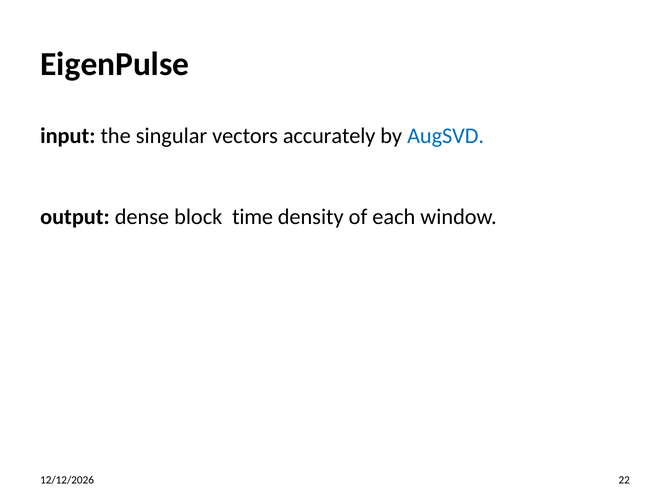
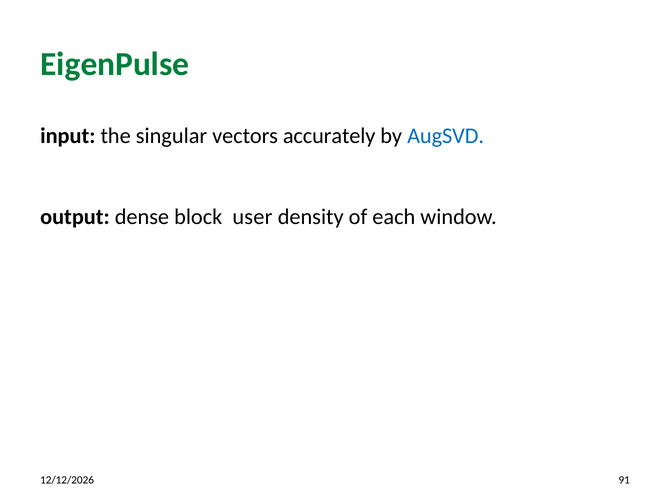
EigenPulse colour: black -> green
time: time -> user
22: 22 -> 91
